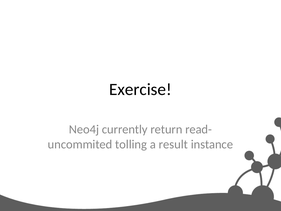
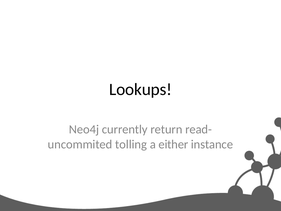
Exercise: Exercise -> Lookups
result: result -> either
